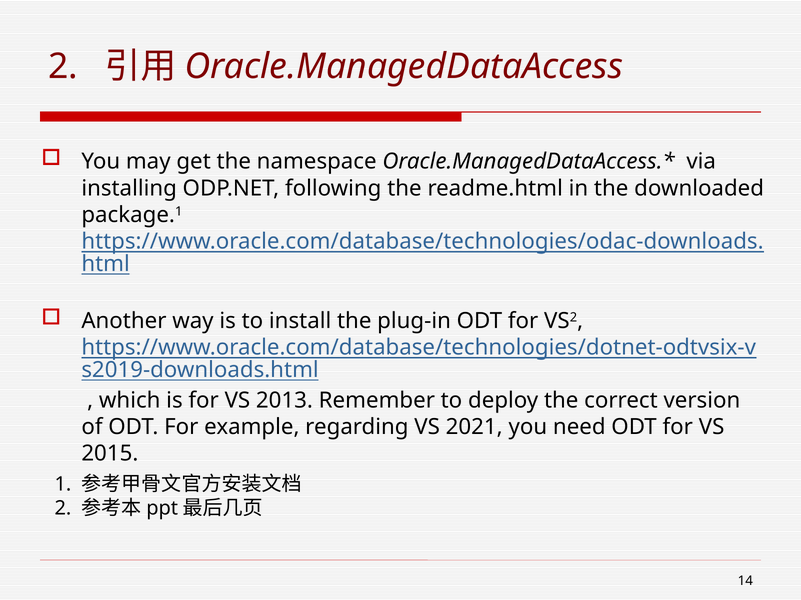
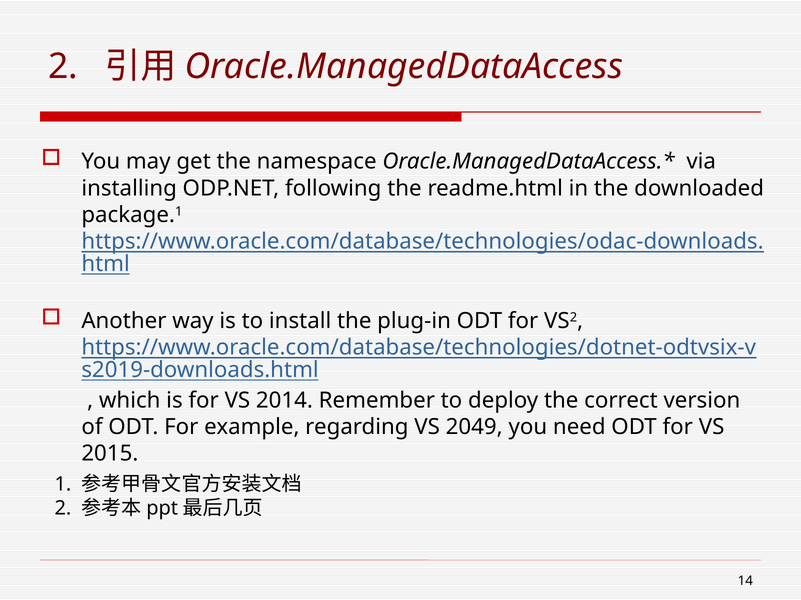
2013: 2013 -> 2014
2021: 2021 -> 2049
